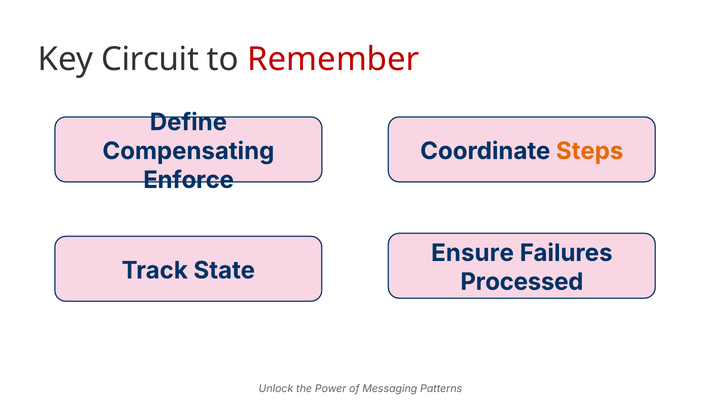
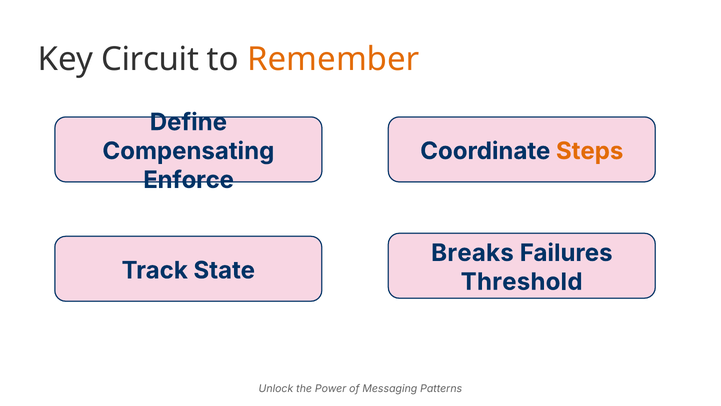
Remember colour: red -> orange
Ensure: Ensure -> Breaks
Processed: Processed -> Threshold
